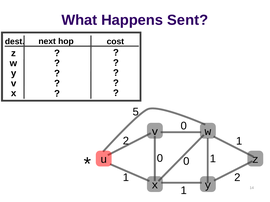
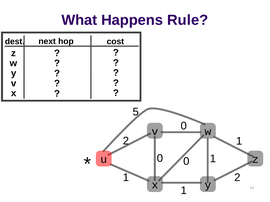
Sent: Sent -> Rule
